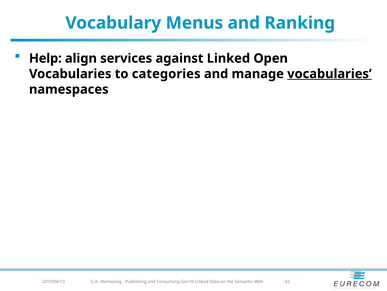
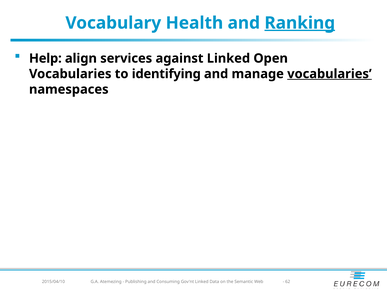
Menus: Menus -> Health
Ranking underline: none -> present
categories: categories -> identifying
